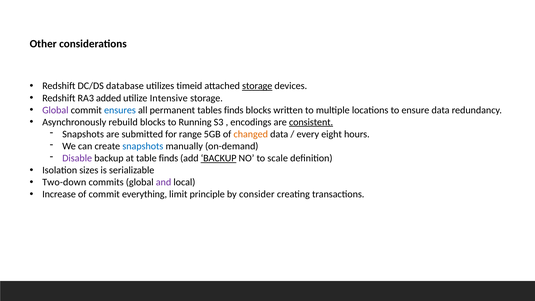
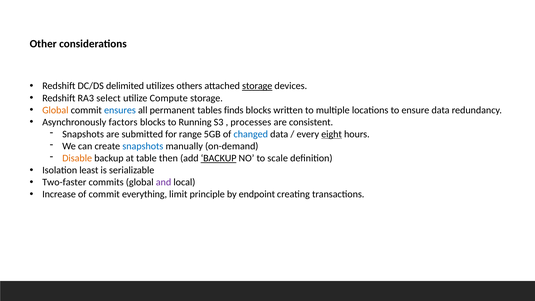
database: database -> delimited
timeid: timeid -> others
added: added -> select
Intensive: Intensive -> Compute
Global at (55, 110) colour: purple -> orange
rebuild: rebuild -> factors
encodings: encodings -> processes
consistent underline: present -> none
changed colour: orange -> blue
eight underline: none -> present
Disable colour: purple -> orange
table finds: finds -> then
sizes: sizes -> least
Two-down: Two-down -> Two-faster
consider: consider -> endpoint
